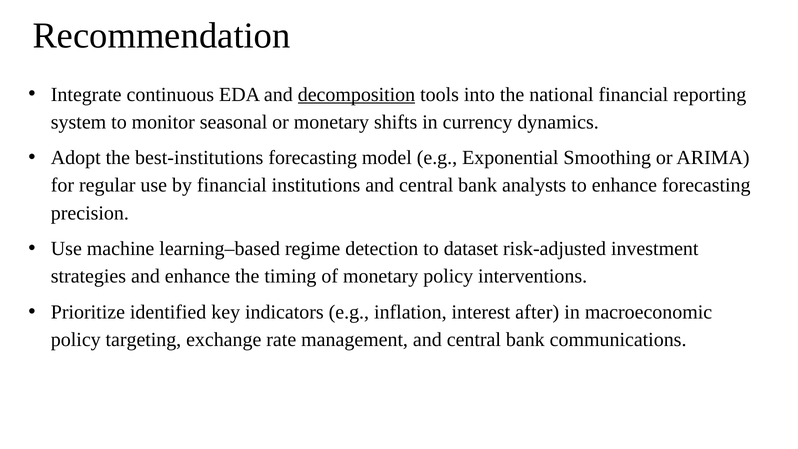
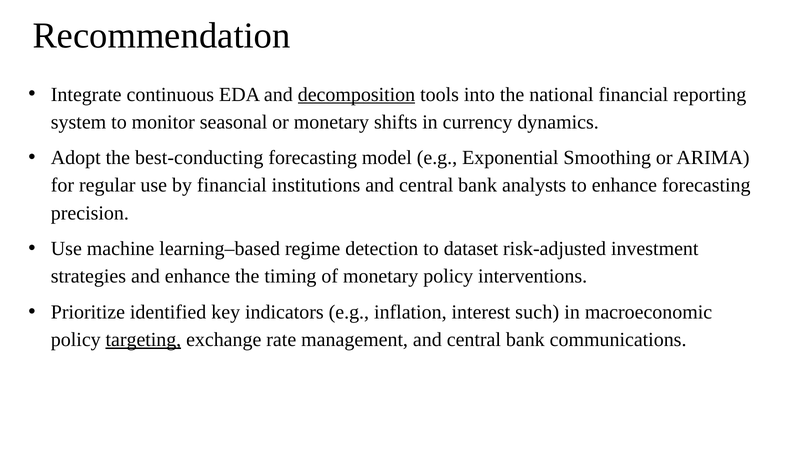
best-institutions: best-institutions -> best-conducting
after: after -> such
targeting underline: none -> present
